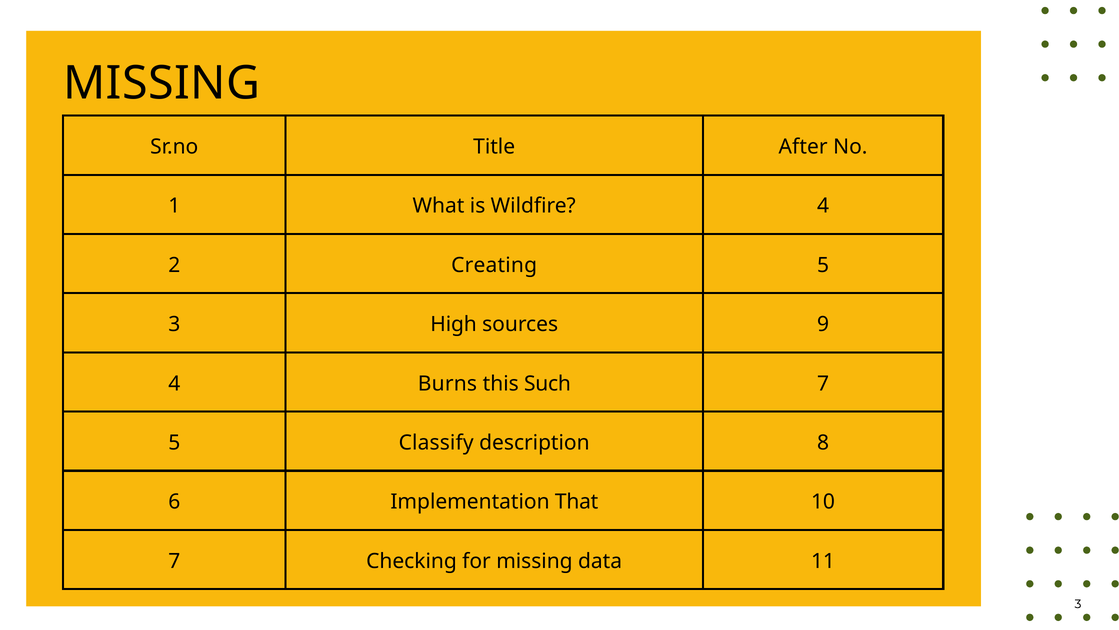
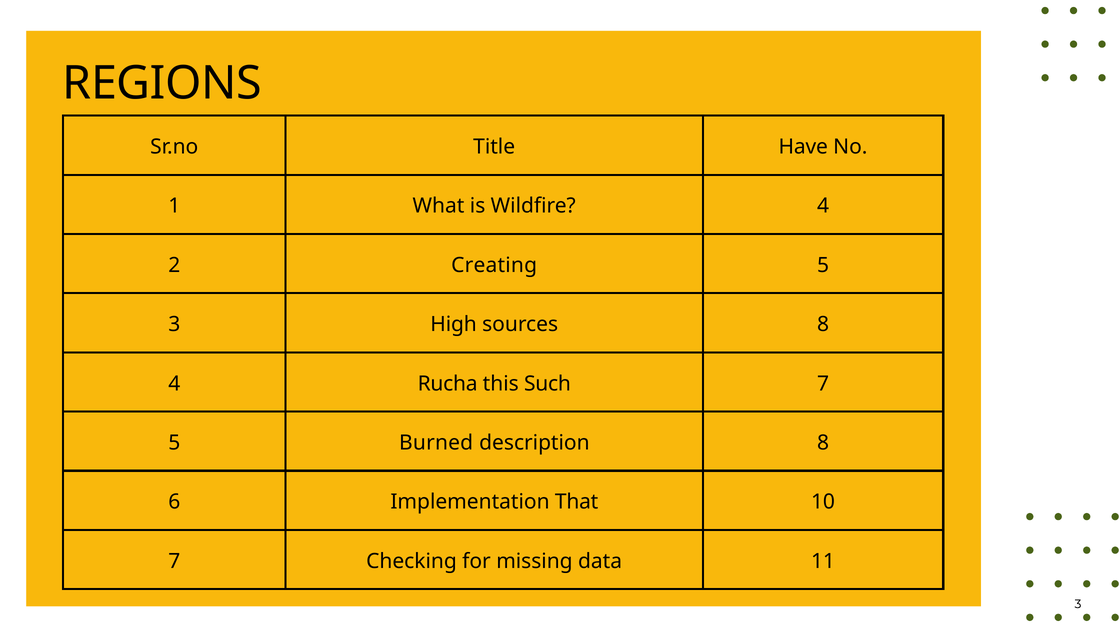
MISSING at (162, 83): MISSING -> REGIONS
After: After -> Have
sources 9: 9 -> 8
Burns: Burns -> Rucha
Classify: Classify -> Burned
